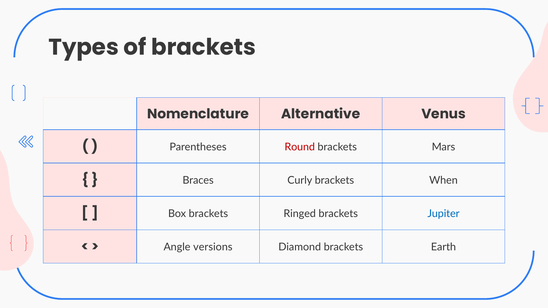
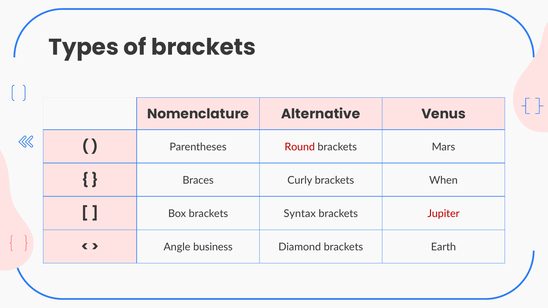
Ringed: Ringed -> Syntax
Jupiter colour: blue -> red
versions: versions -> business
